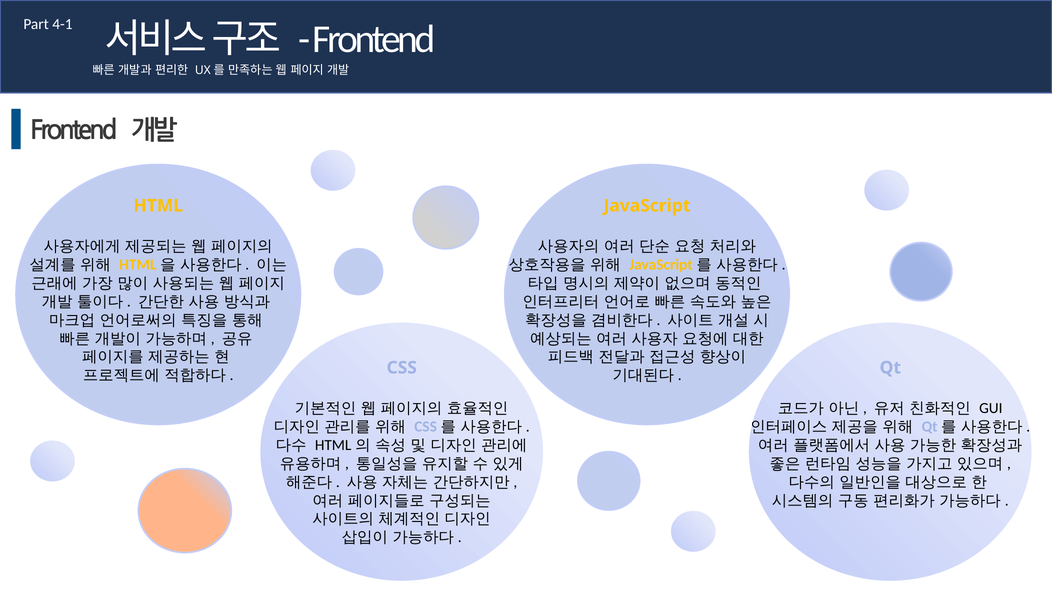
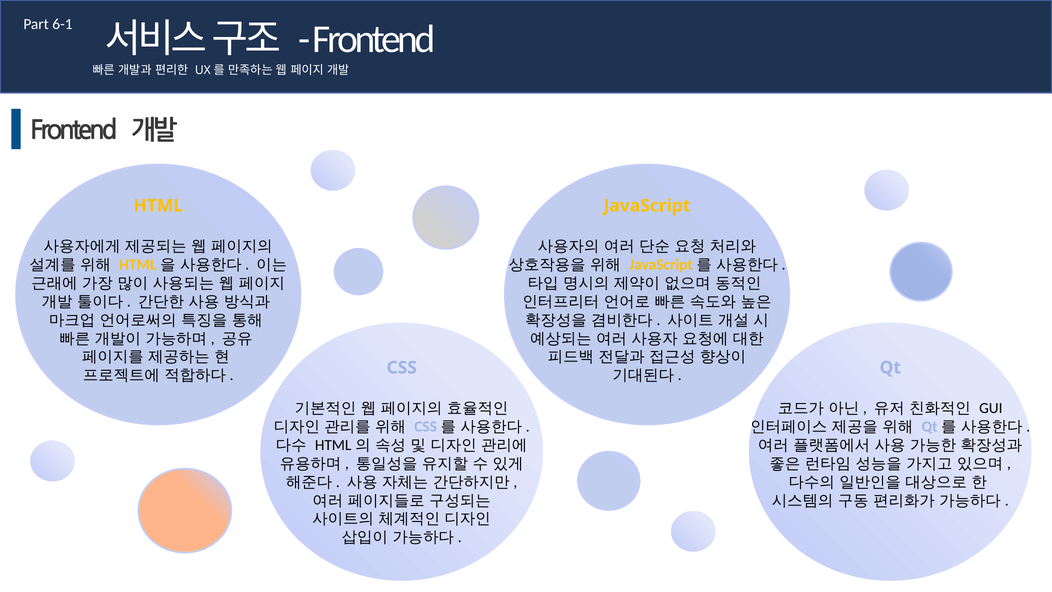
4-1: 4-1 -> 6-1
